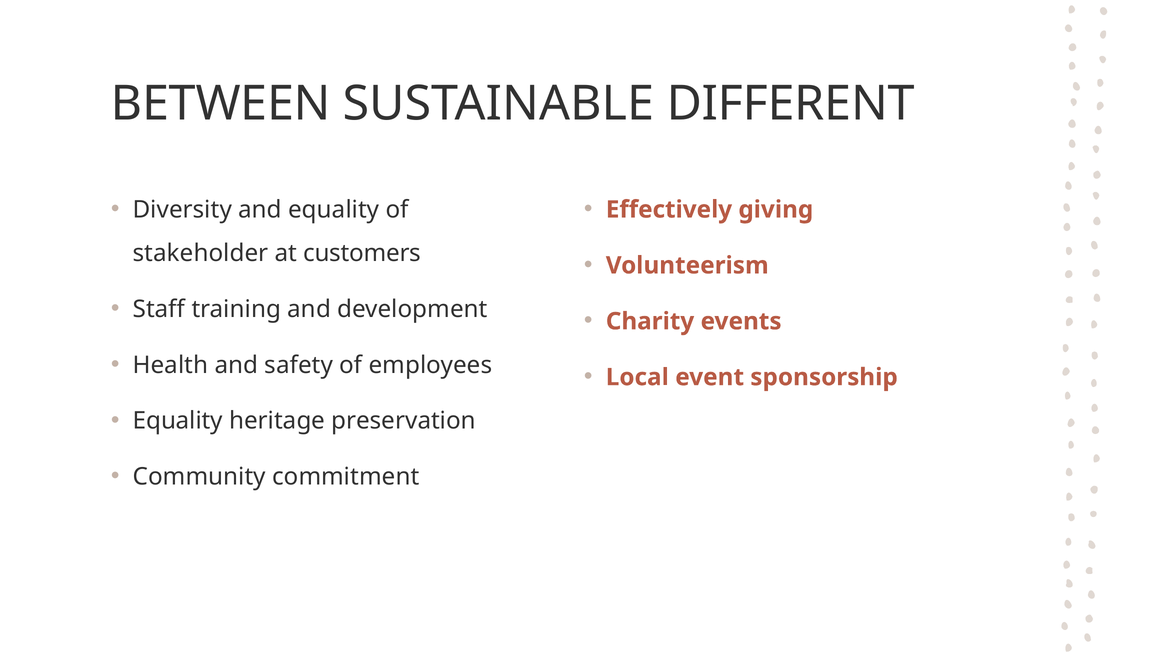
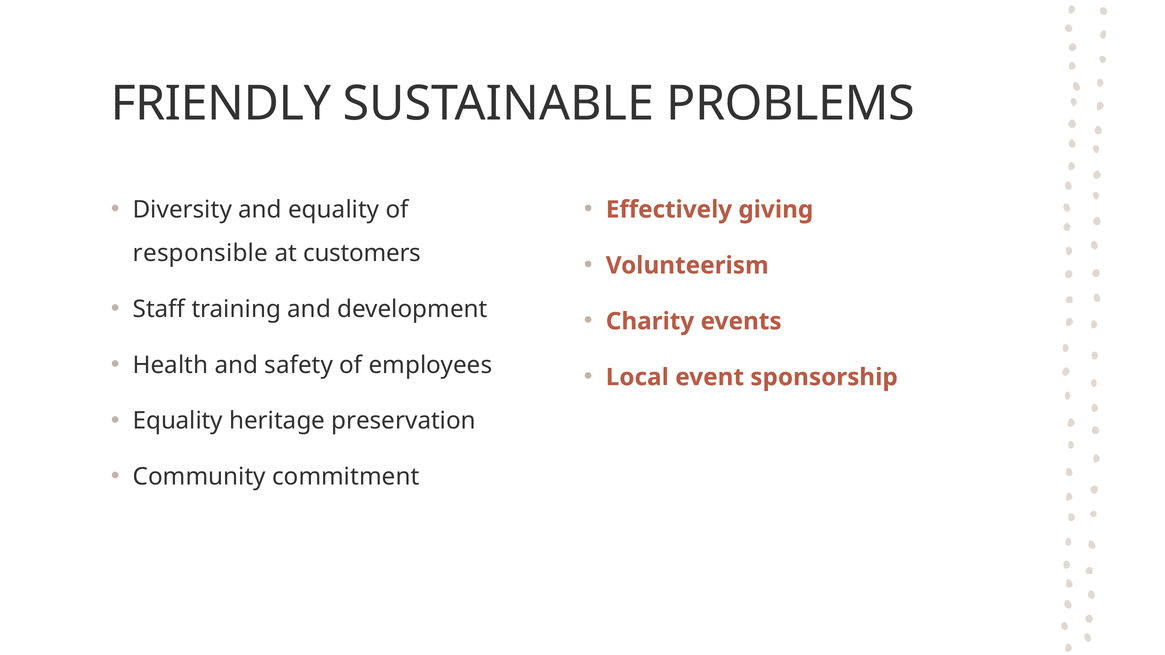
BETWEEN: BETWEEN -> FRIENDLY
DIFFERENT: DIFFERENT -> PROBLEMS
stakeholder: stakeholder -> responsible
